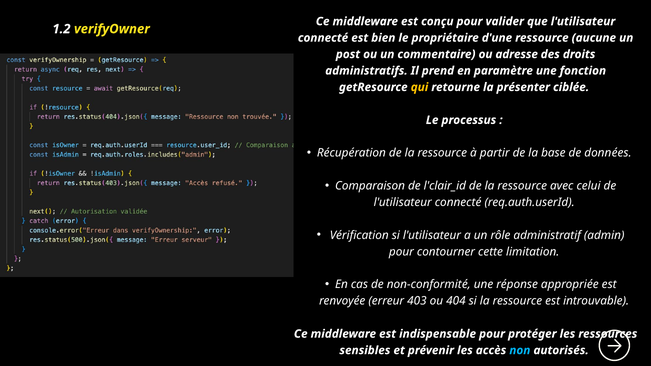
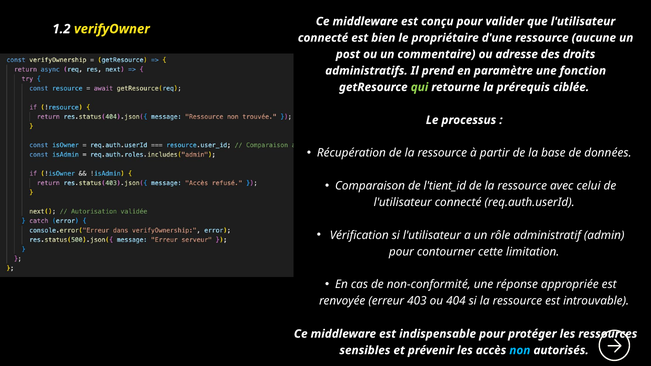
qui colour: yellow -> light green
présenter: présenter -> prérequis
l'clair_id: l'clair_id -> l'tient_id
